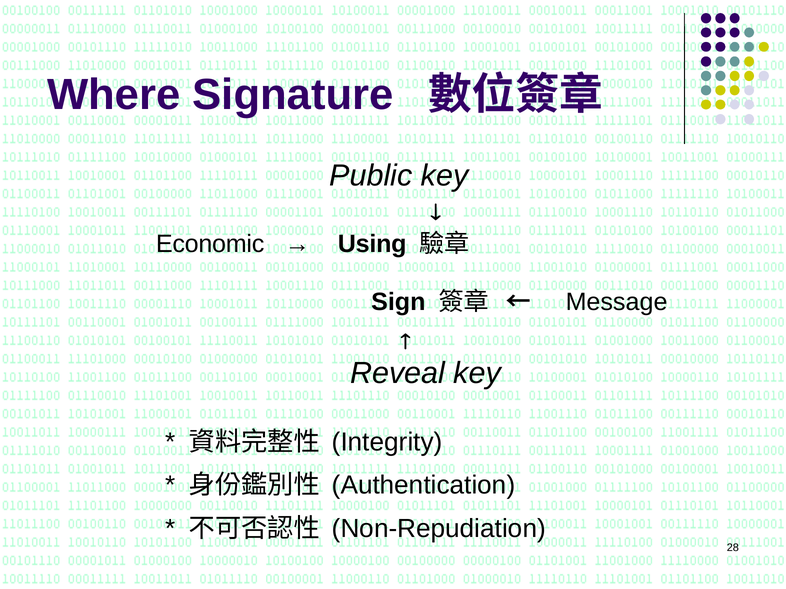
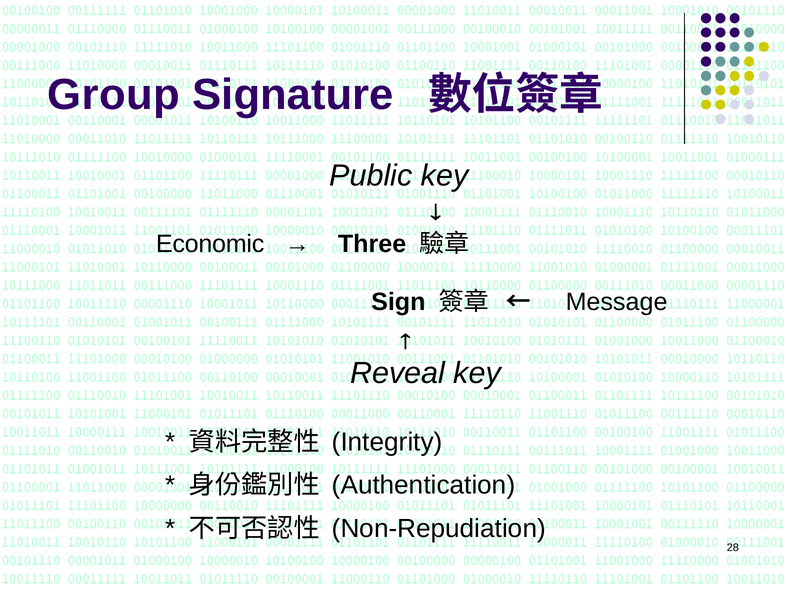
Where: Where -> Group
Using: Using -> Three
